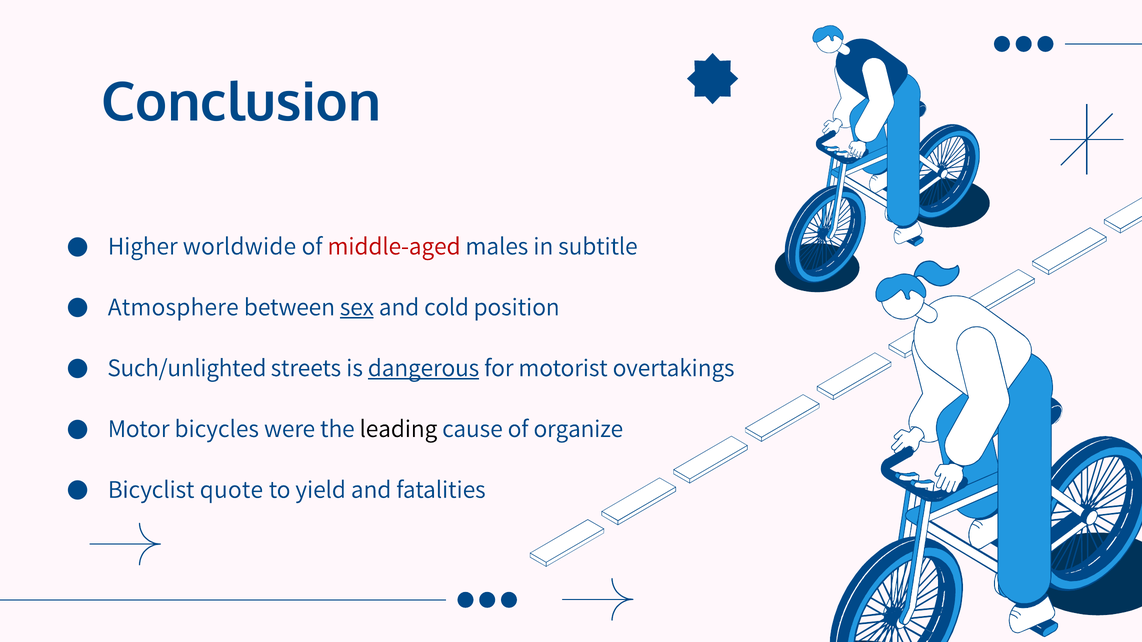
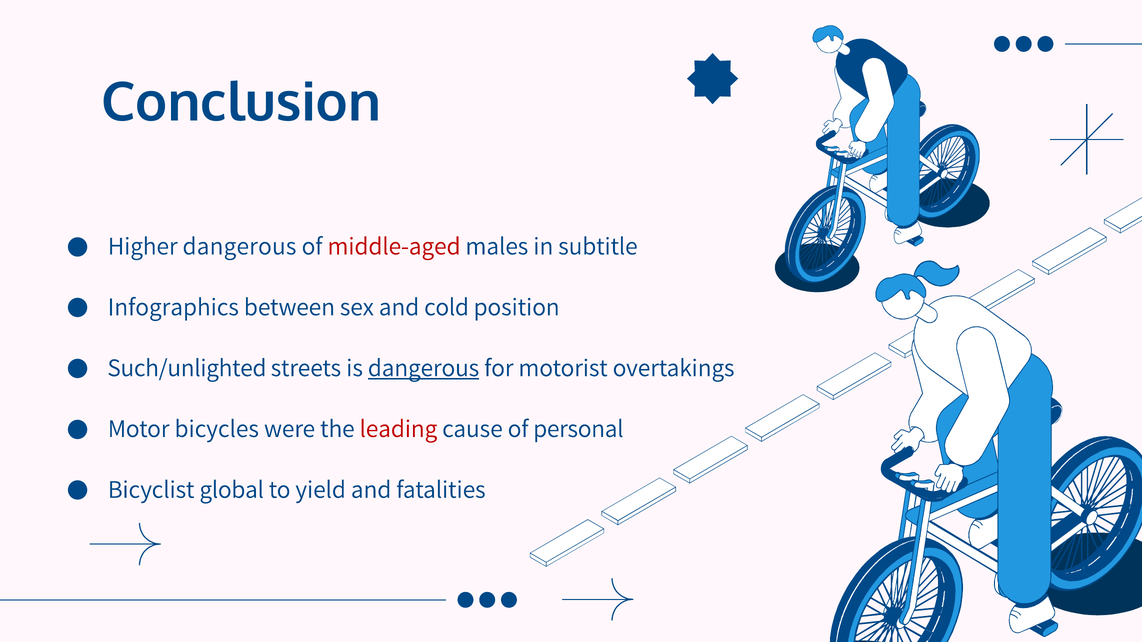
Higher worldwide: worldwide -> dangerous
Atmosphere: Atmosphere -> Infographics
sex underline: present -> none
leading colour: black -> red
organize: organize -> personal
quote: quote -> global
